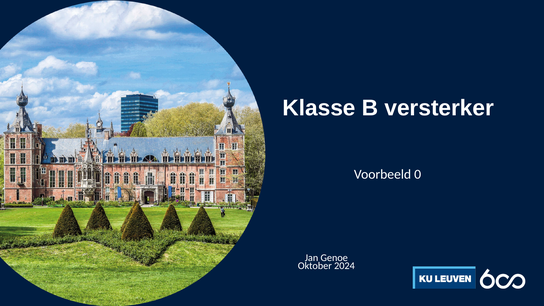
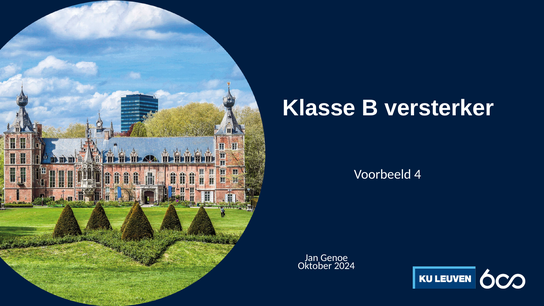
0: 0 -> 4
